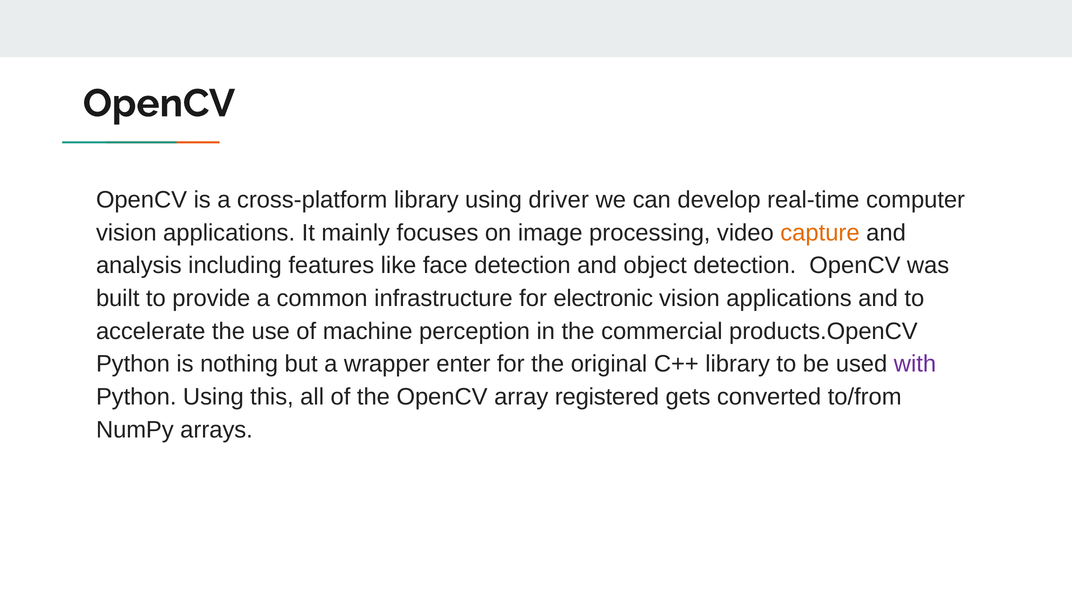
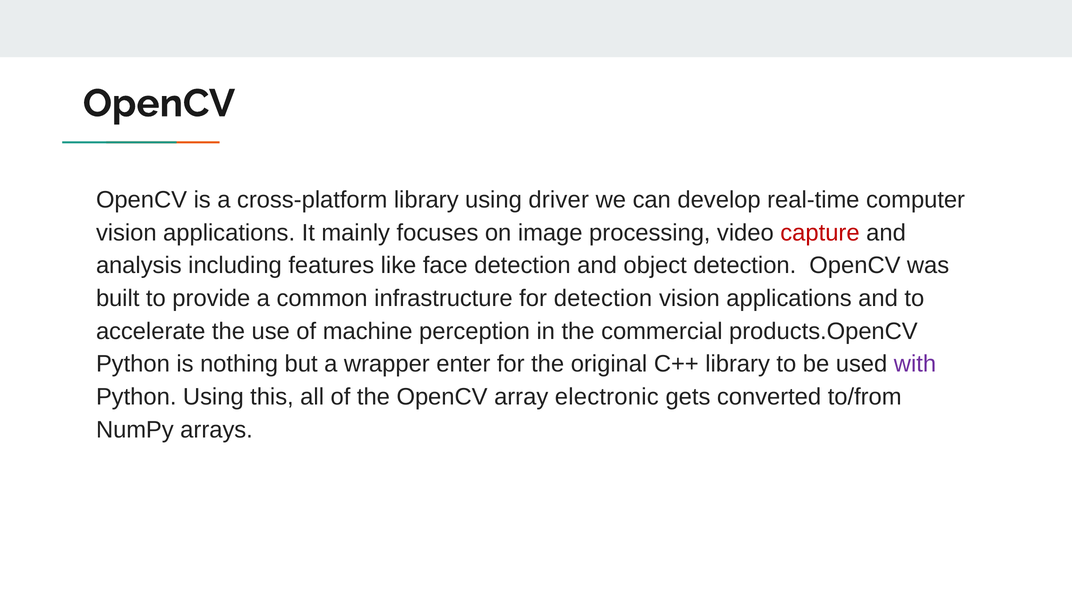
capture colour: orange -> red
for electronic: electronic -> detection
registered: registered -> electronic
